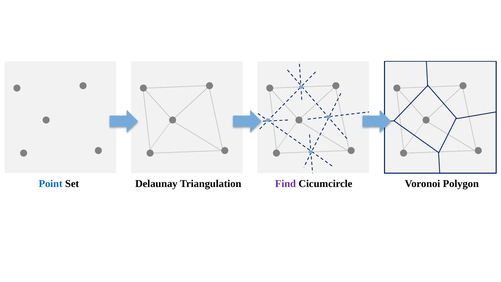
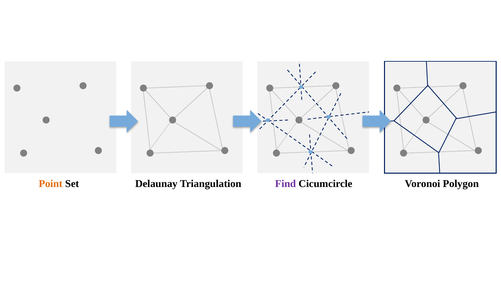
Point colour: blue -> orange
